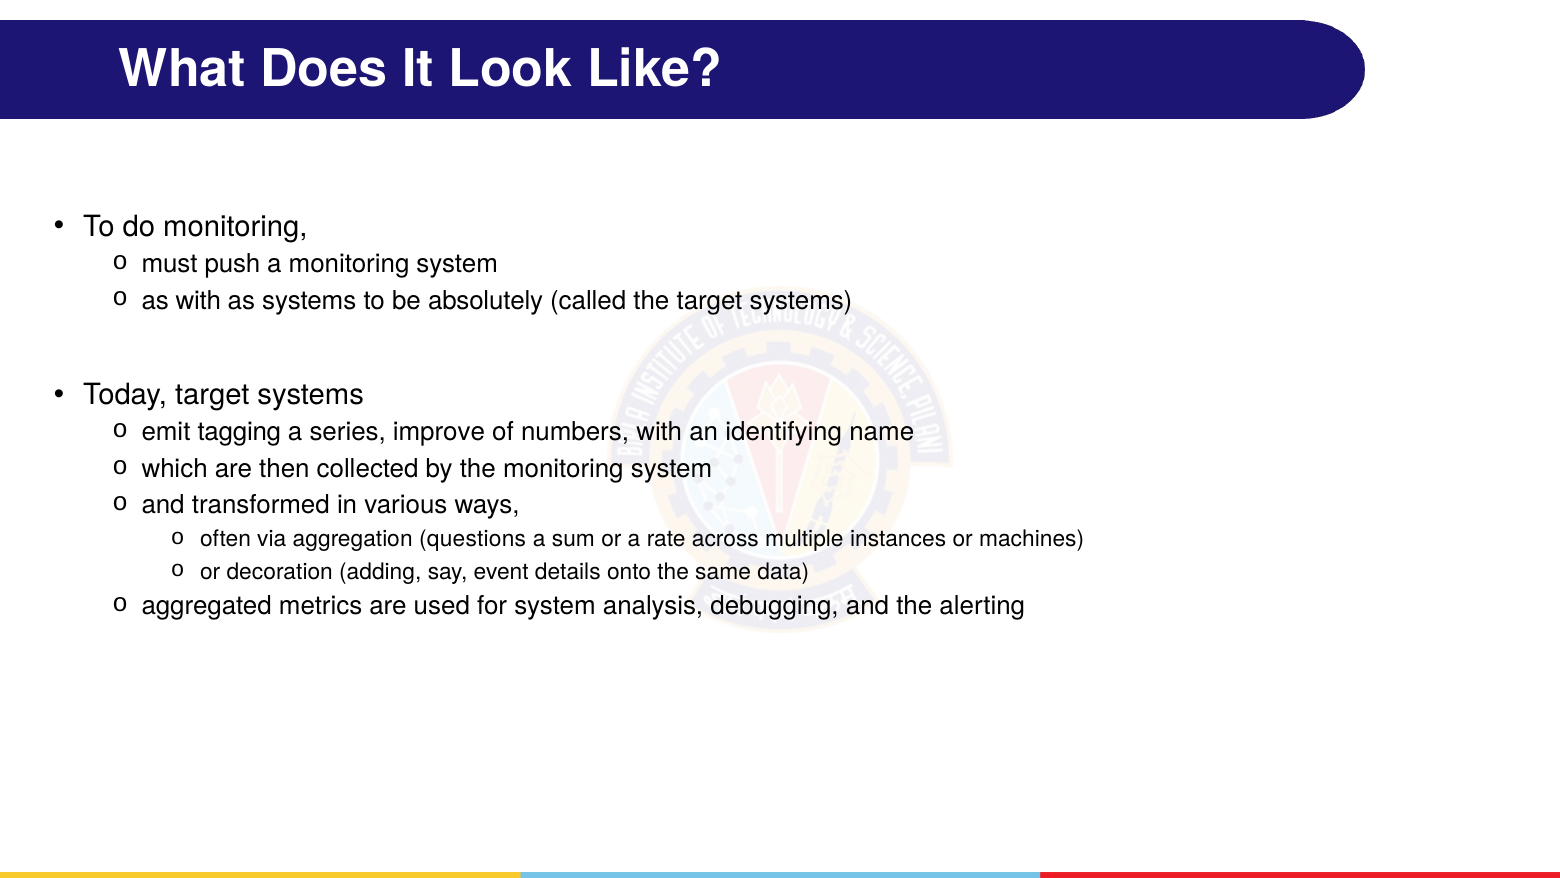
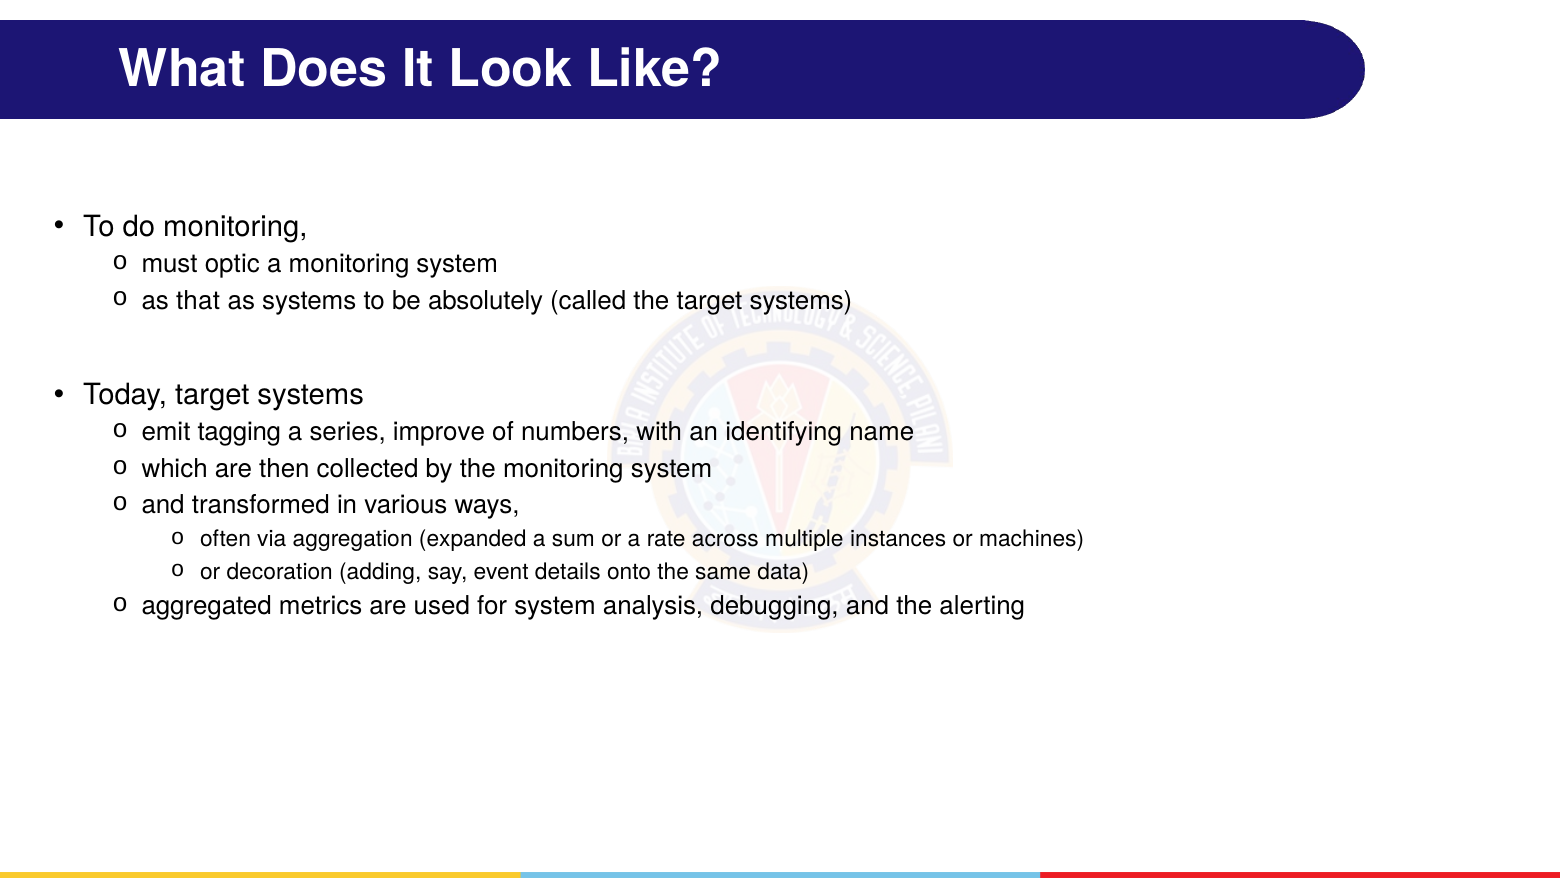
push: push -> optic
as with: with -> that
questions: questions -> expanded
